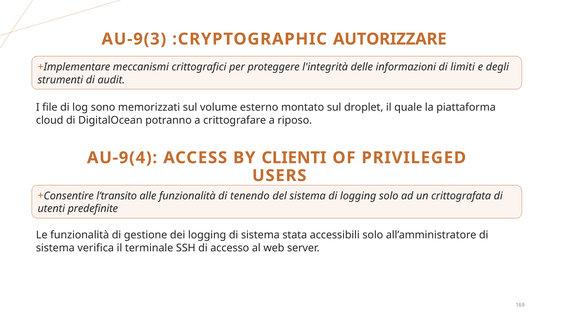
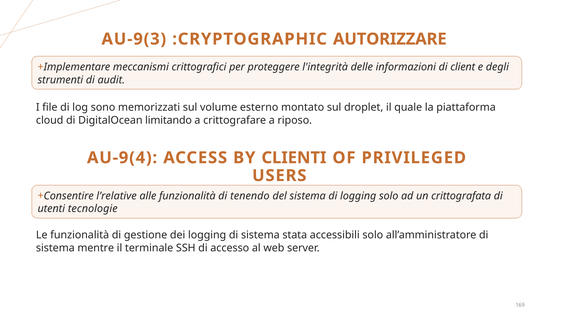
limiti: limiti -> client
potranno: potranno -> limitando
l’transito: l’transito -> l’relative
predefinite: predefinite -> tecnologie
verifica: verifica -> mentre
